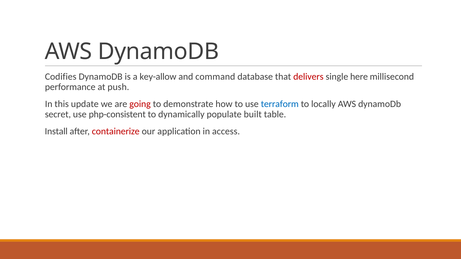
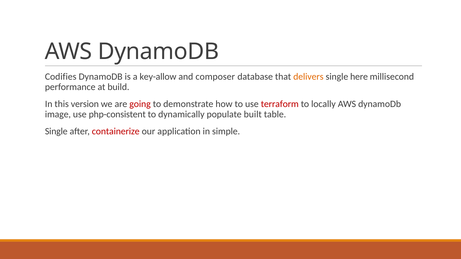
command: command -> composer
delivers colour: red -> orange
push: push -> build
update: update -> version
terraform colour: blue -> red
secret: secret -> image
Install at (56, 132): Install -> Single
access: access -> simple
